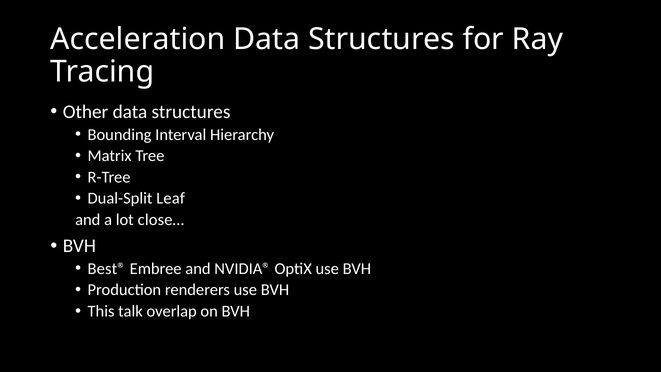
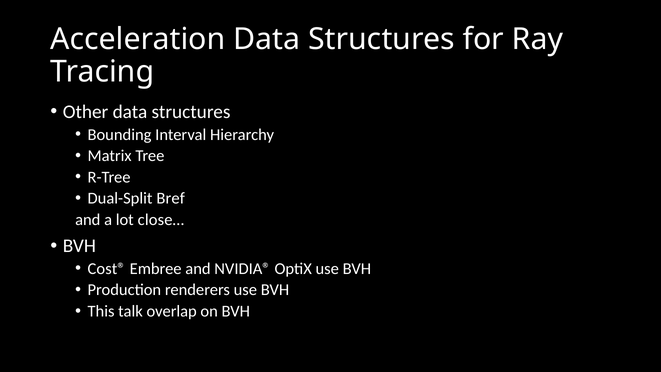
Leaf: Leaf -> Bref
Best®: Best® -> Cost®
